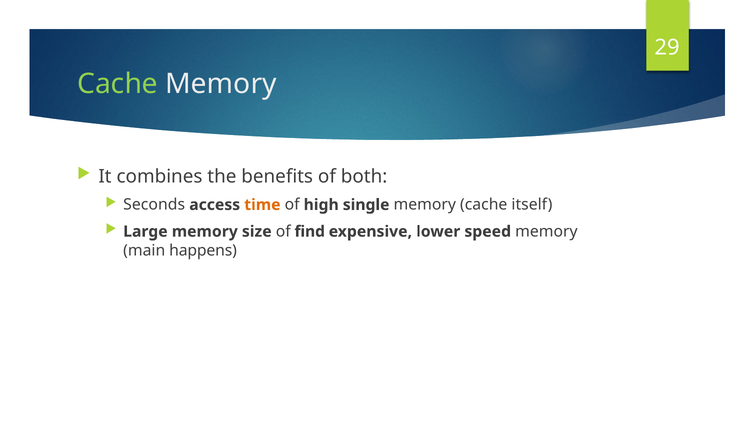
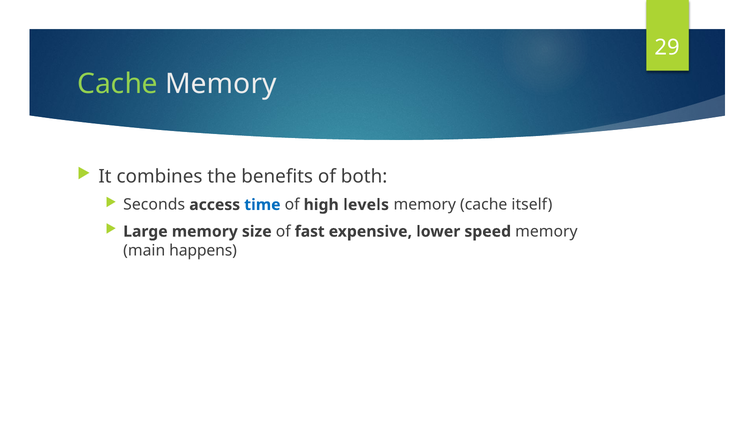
time colour: orange -> blue
single: single -> levels
find: find -> fast
